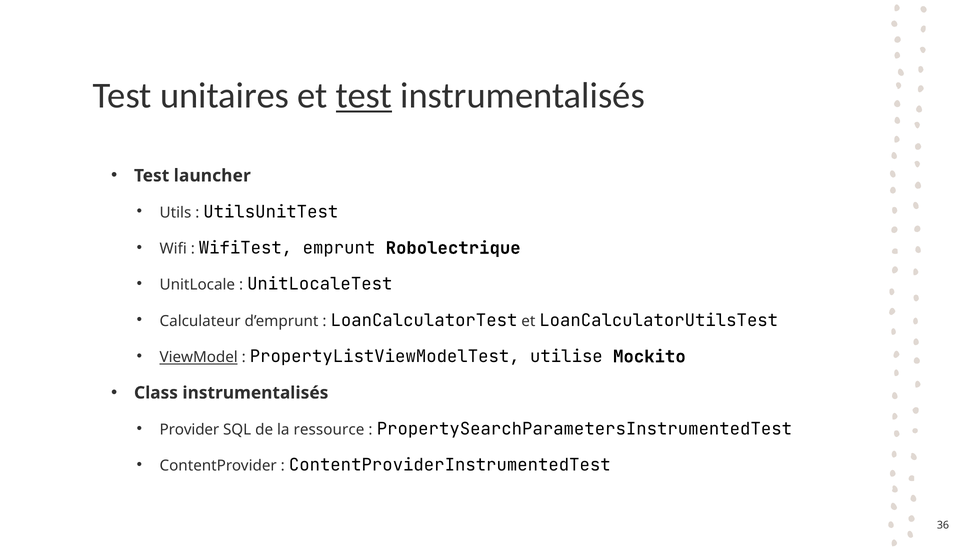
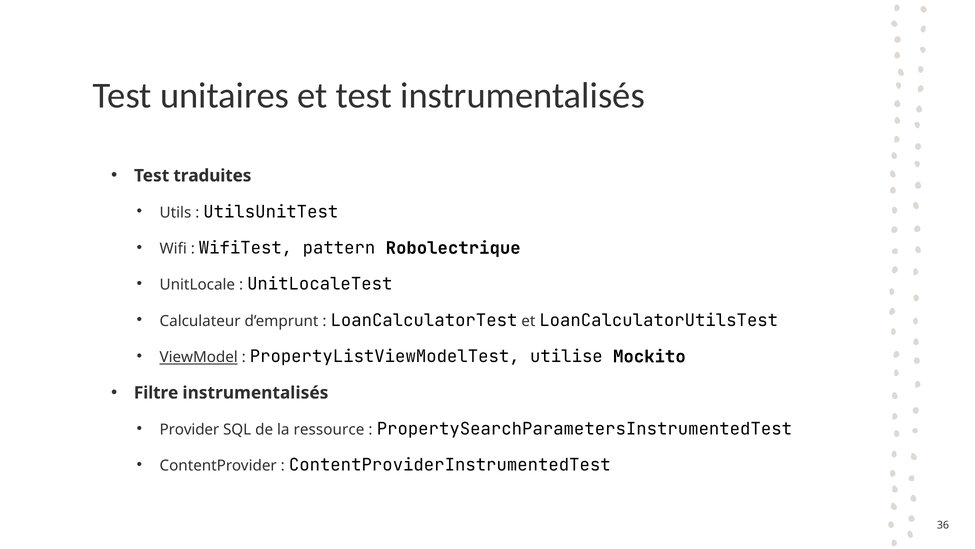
test at (364, 96) underline: present -> none
launcher: launcher -> traduites
emprunt: emprunt -> pattern
Class: Class -> Filtre
